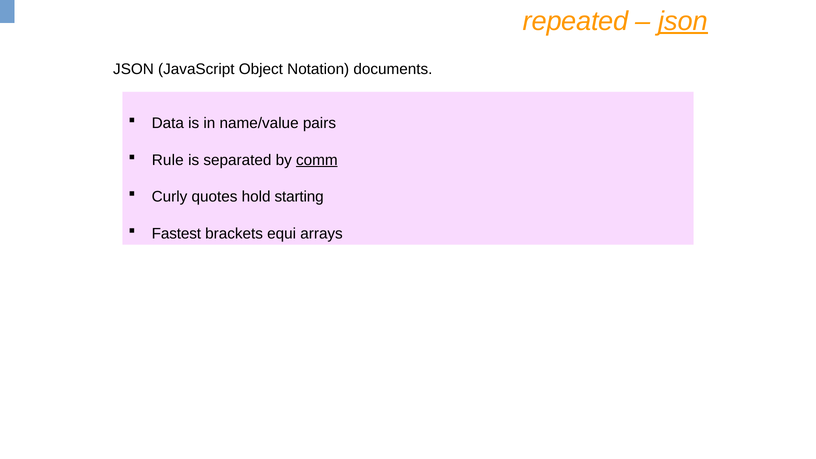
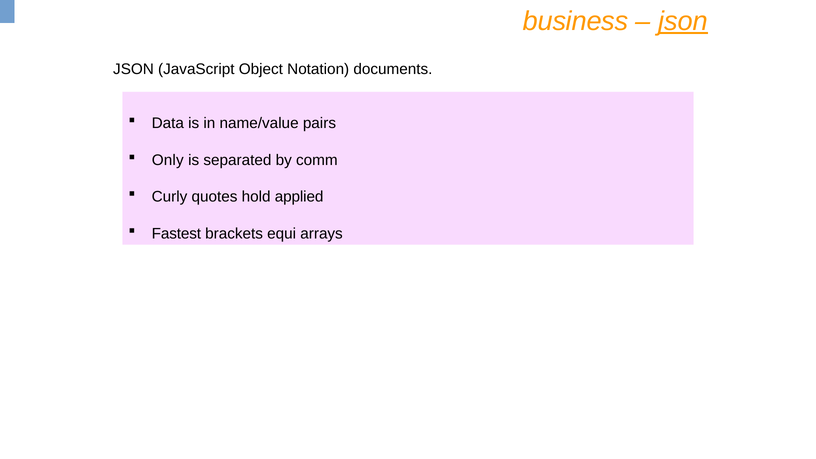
repeated: repeated -> business
Rule: Rule -> Only
comm underline: present -> none
starting: starting -> applied
